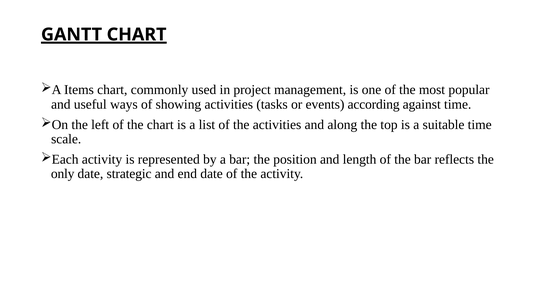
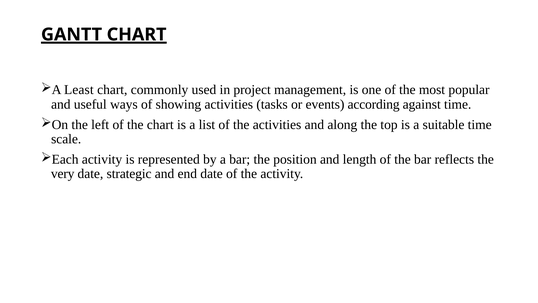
Items: Items -> Least
only: only -> very
